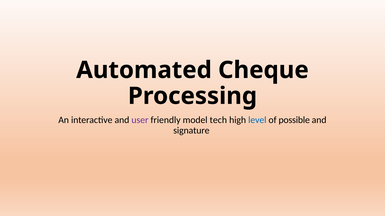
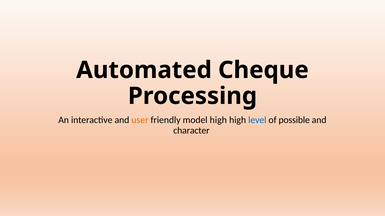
user colour: purple -> orange
model tech: tech -> high
signature: signature -> character
